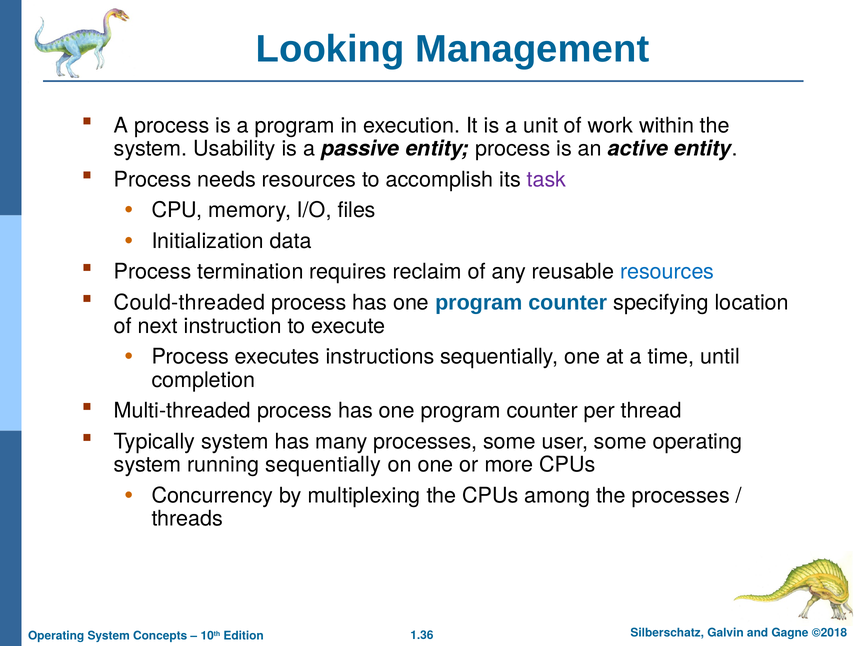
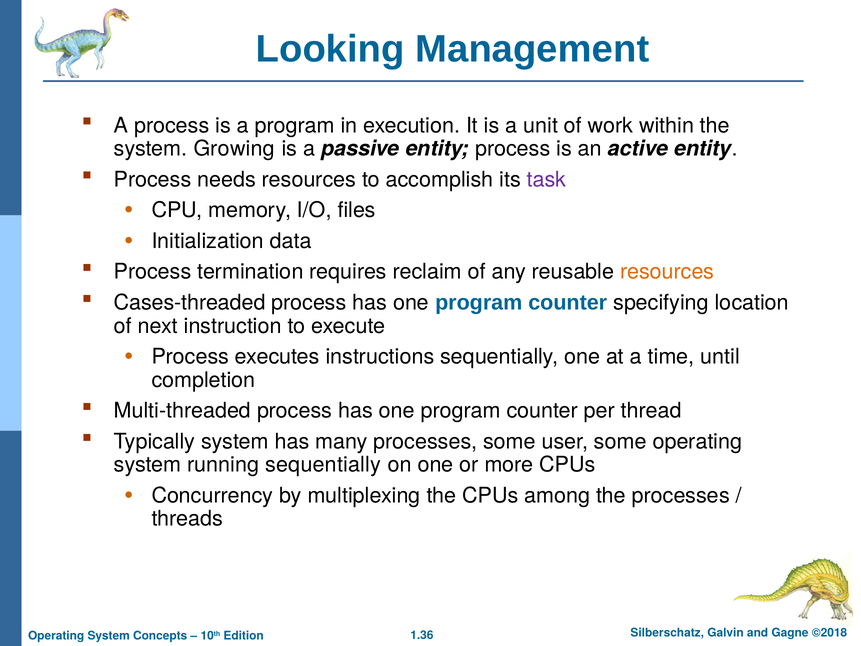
Usability: Usability -> Growing
resources at (667, 272) colour: blue -> orange
Could-threaded: Could-threaded -> Cases-threaded
